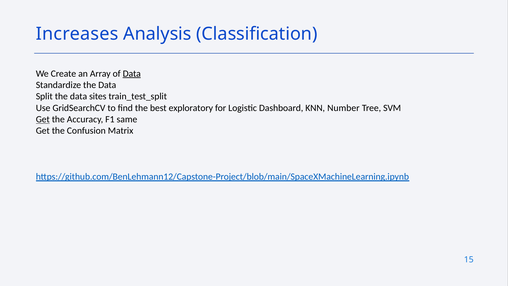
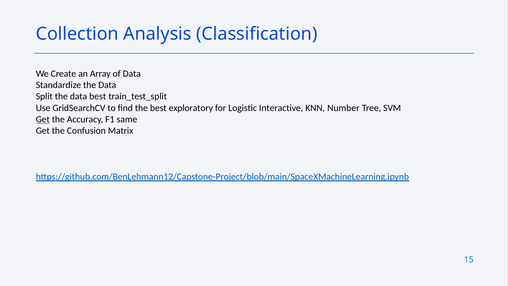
Increases: Increases -> Collection
Data at (132, 74) underline: present -> none
data sites: sites -> best
Dashboard: Dashboard -> Interactive
